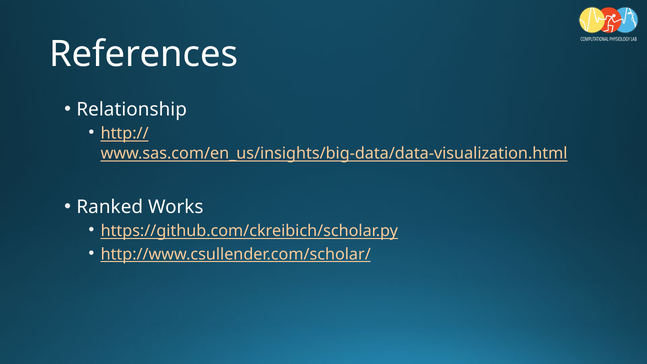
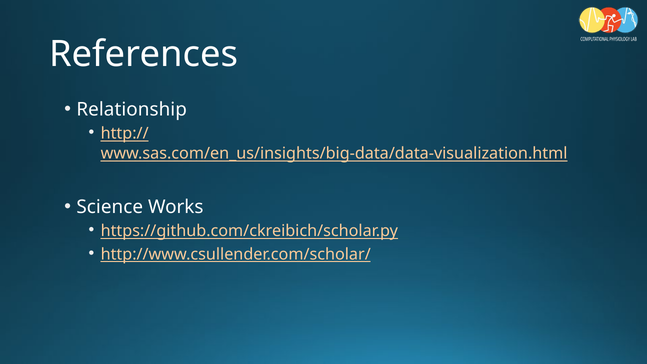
Ranked: Ranked -> Science
